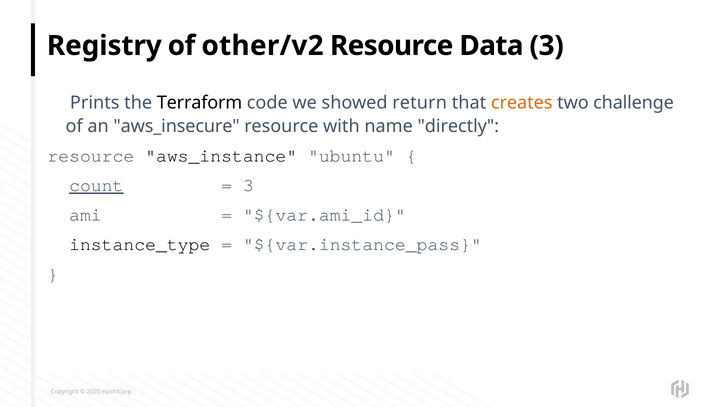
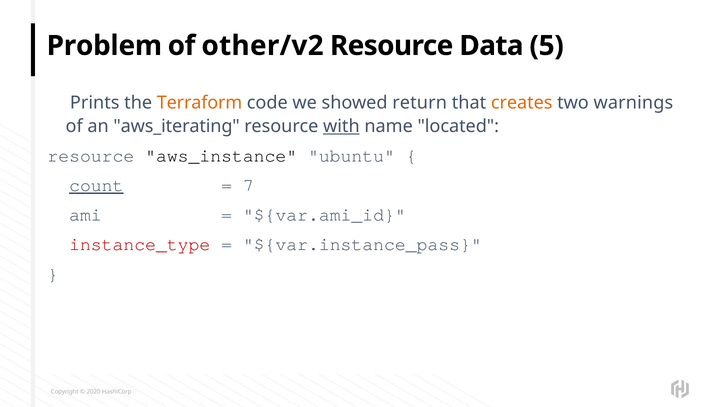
Registry: Registry -> Problem
Data 3: 3 -> 5
Terraform colour: black -> orange
challenge: challenge -> warnings
aws_insecure: aws_insecure -> aws_iterating
with underline: none -> present
directly: directly -> located
3 at (248, 186): 3 -> 7
instance_type colour: black -> red
